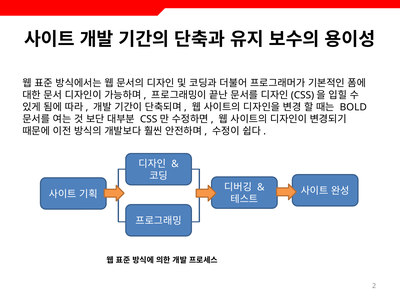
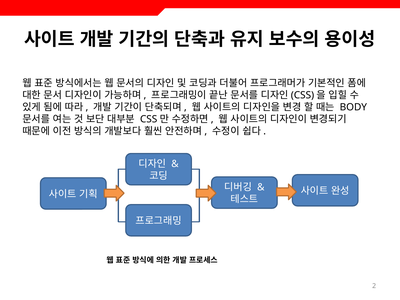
BOLD: BOLD -> BODY
